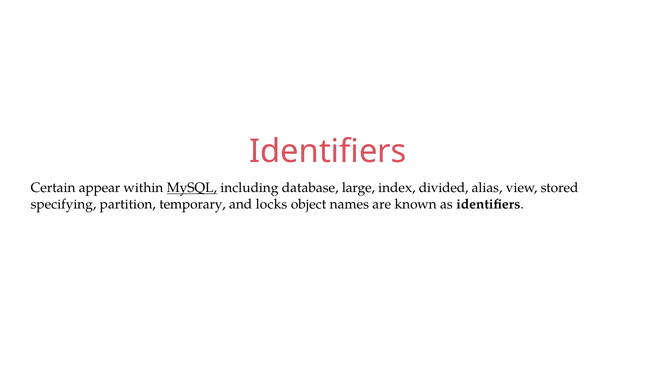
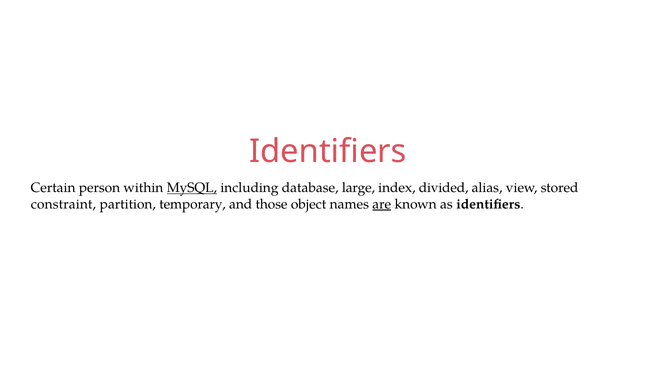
appear: appear -> person
specifying: specifying -> constraint
locks: locks -> those
are underline: none -> present
